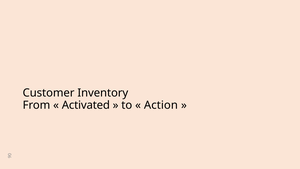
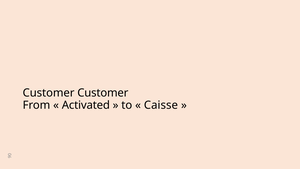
Customer Inventory: Inventory -> Customer
Action: Action -> Caisse
